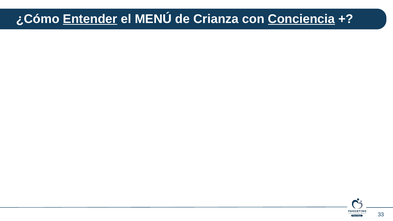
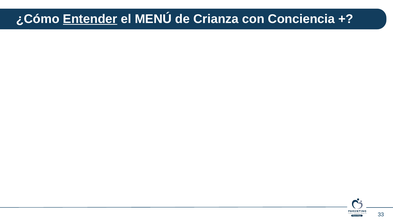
Conciencia underline: present -> none
